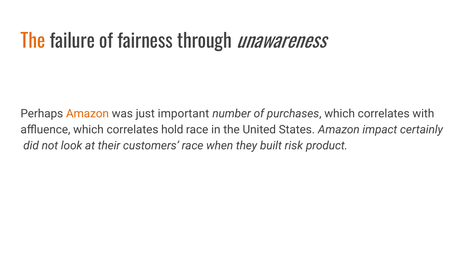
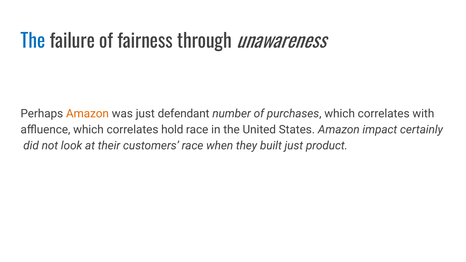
The at (33, 41) colour: orange -> blue
important: important -> defendant
built risk: risk -> just
